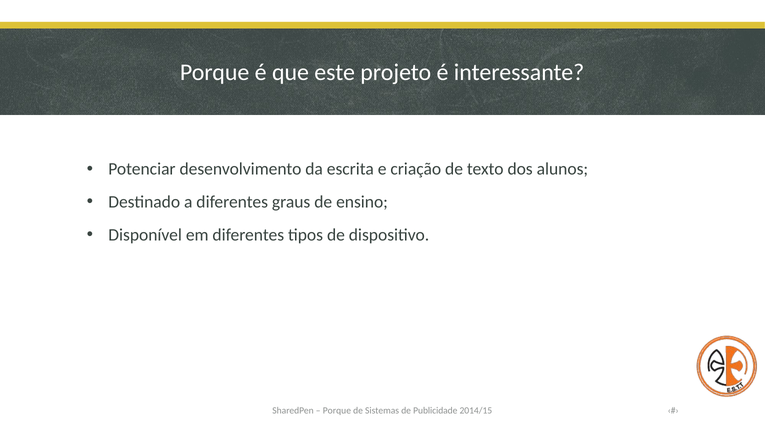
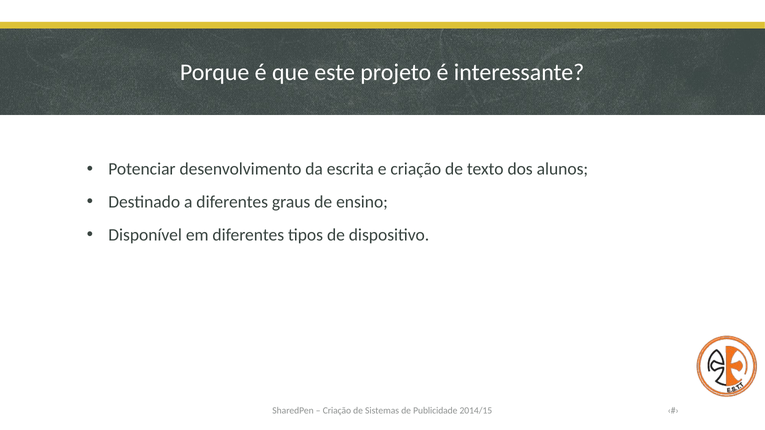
Porque at (337, 411): Porque -> Criação
